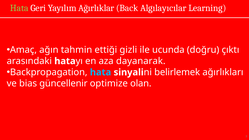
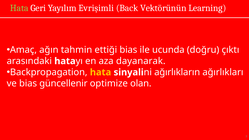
Ağırlıklar: Ağırlıklar -> Evrişimli
Algılayıcılar: Algılayıcılar -> Vektörünün
ettiği gizli: gizli -> bias
hata at (101, 72) colour: light blue -> yellow
belirlemek: belirlemek -> ağırlıkların
